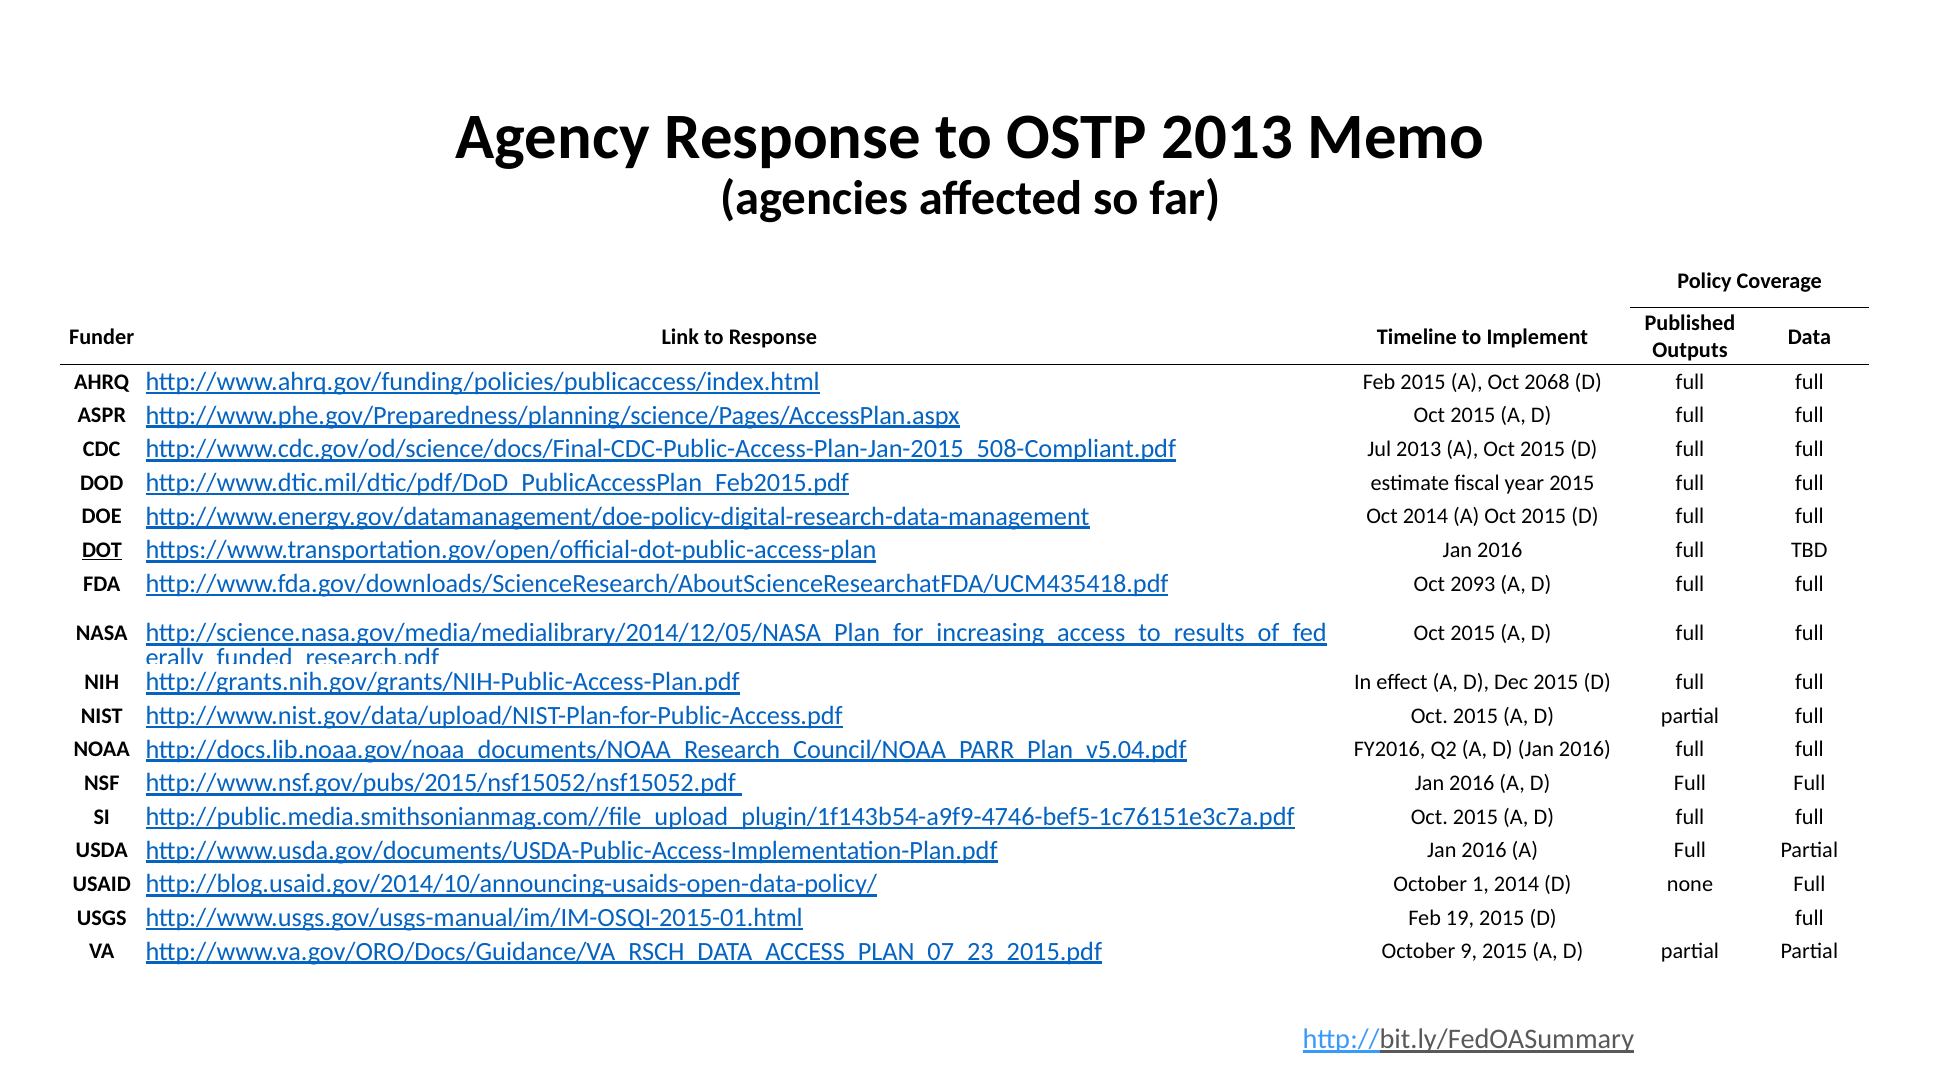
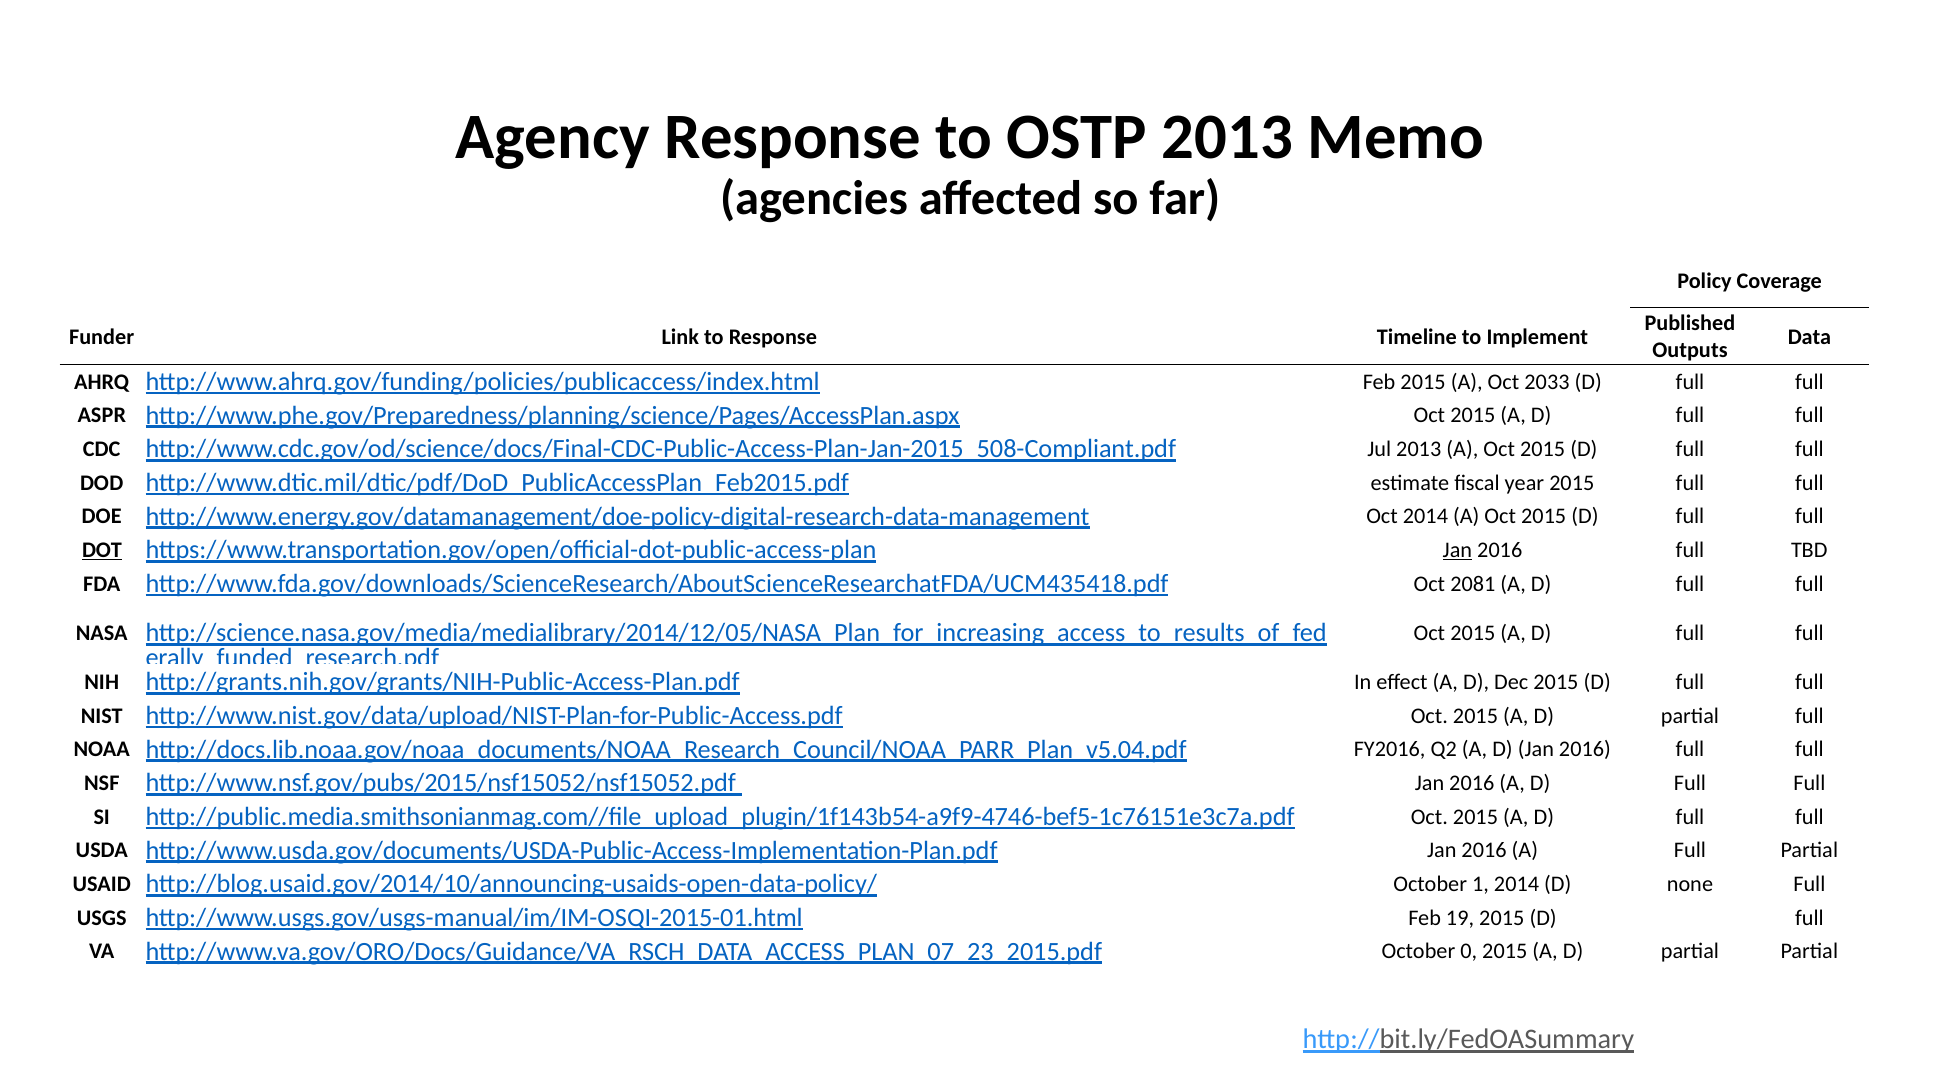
2068: 2068 -> 2033
Jan at (1457, 550) underline: none -> present
2093: 2093 -> 2081
9: 9 -> 0
